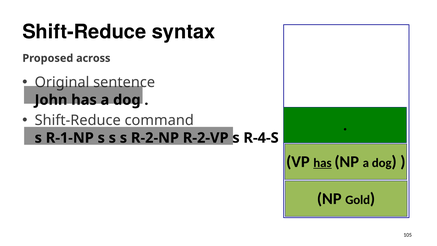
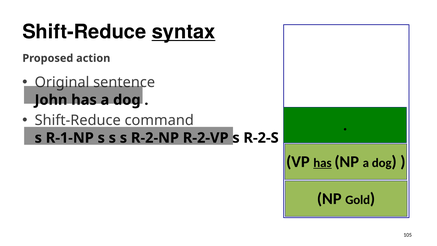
syntax underline: none -> present
across: across -> action
R-4-S: R-4-S -> R-2-S
